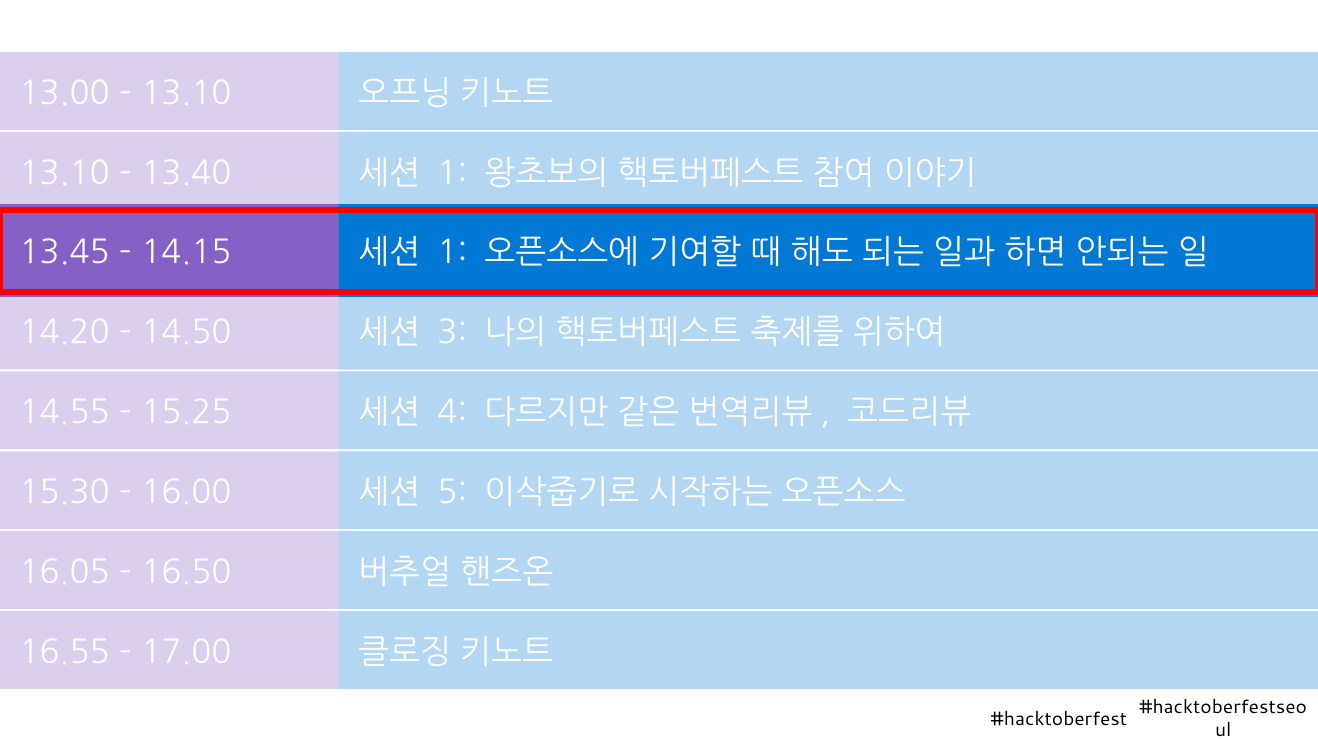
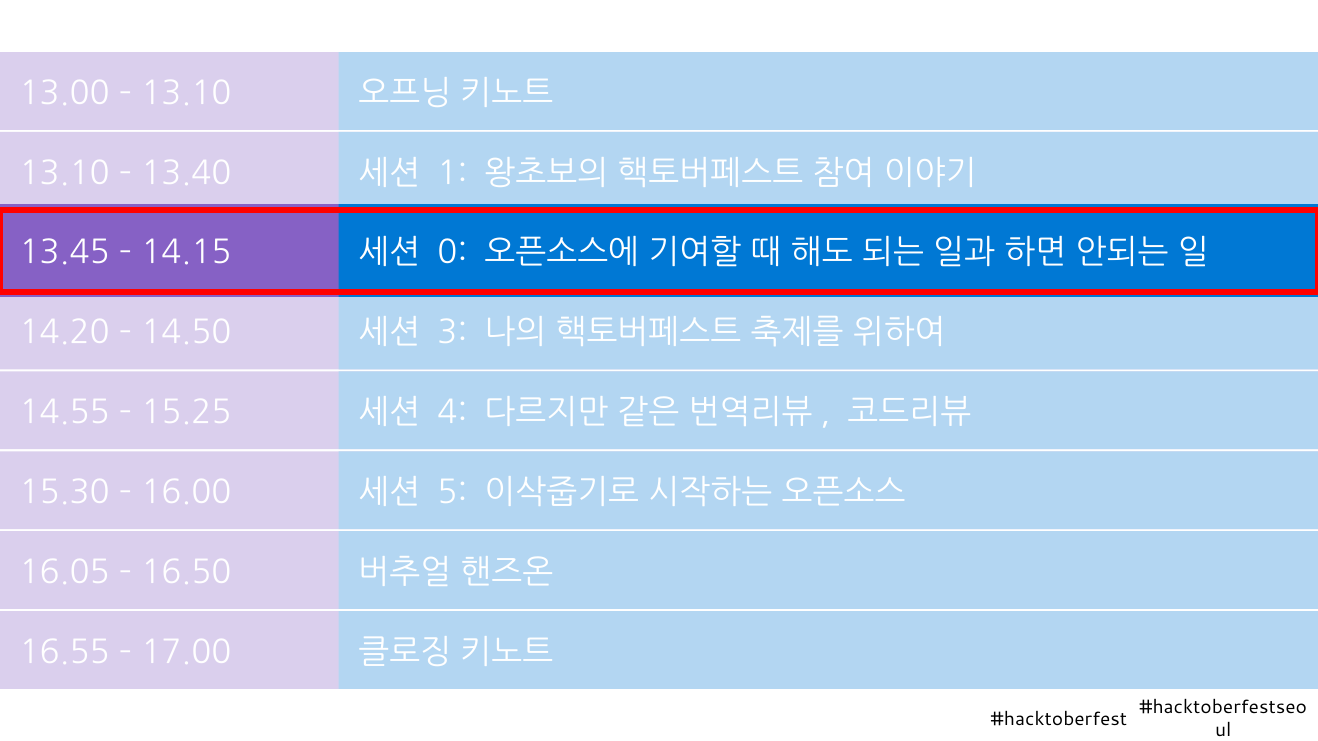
1 at (452, 253): 1 -> 0
